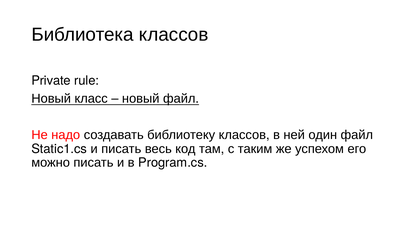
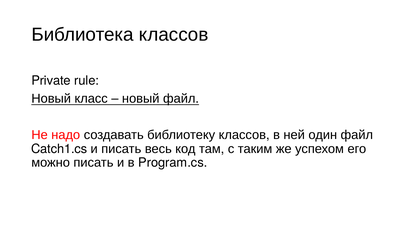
Static1.cs: Static1.cs -> Catch1.cs
